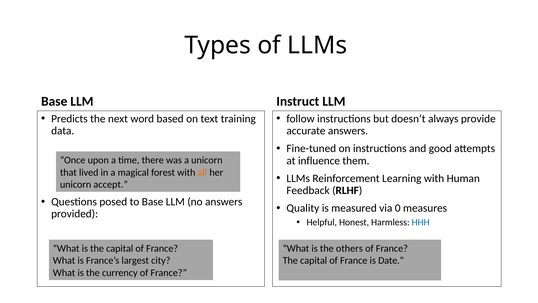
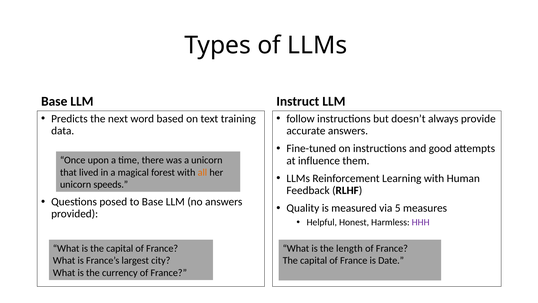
accept: accept -> speeds
0: 0 -> 5
HHH colour: blue -> purple
others: others -> length
